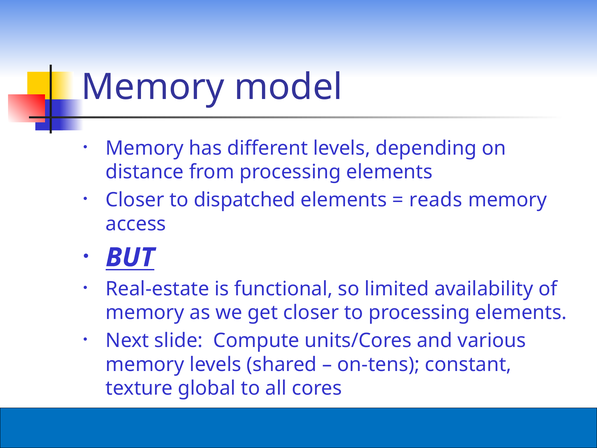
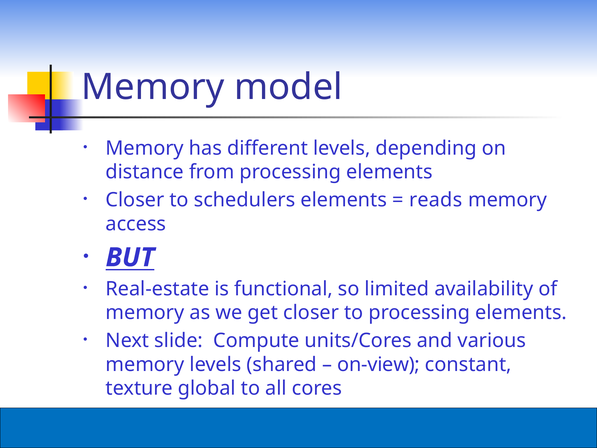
dispatched: dispatched -> schedulers
on-tens: on-tens -> on-view
